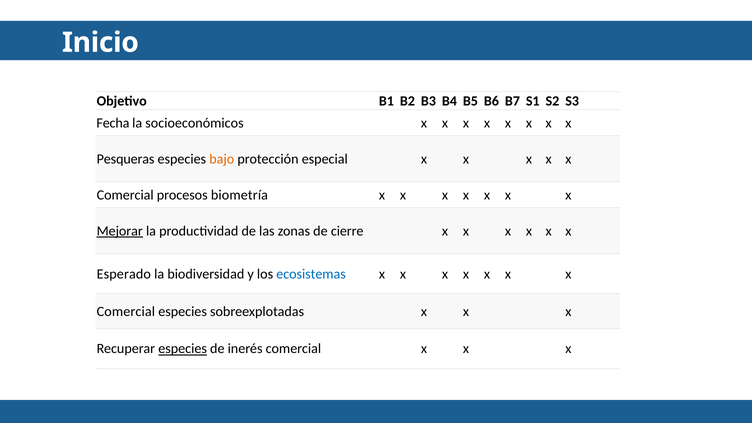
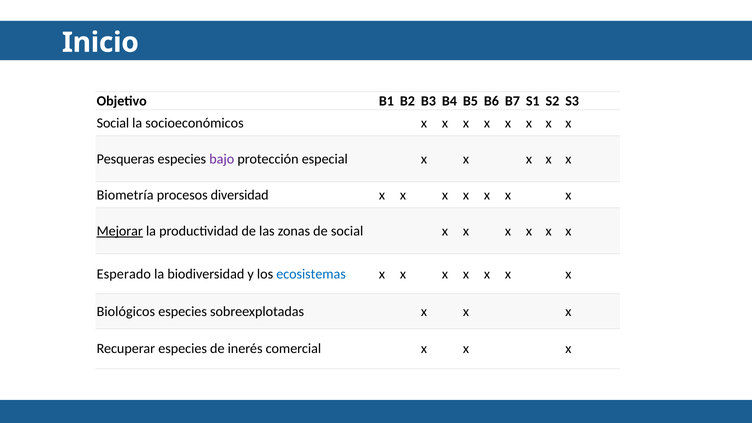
Fecha at (113, 123): Fecha -> Social
bajo colour: orange -> purple
Comercial at (125, 195): Comercial -> Biometría
biometría: biometría -> diversidad
de cierre: cierre -> social
Comercial at (126, 311): Comercial -> Biológicos
especies at (183, 349) underline: present -> none
